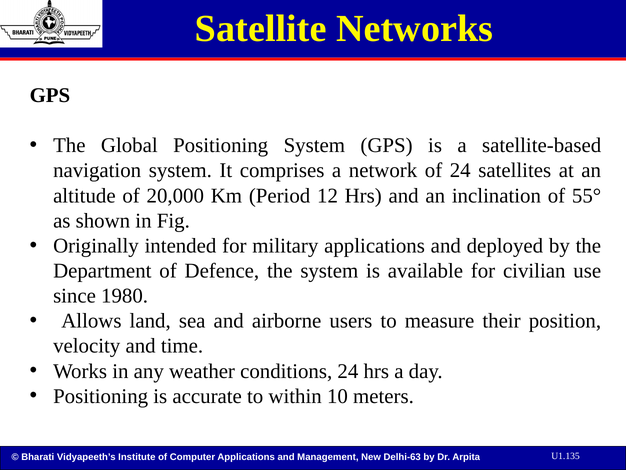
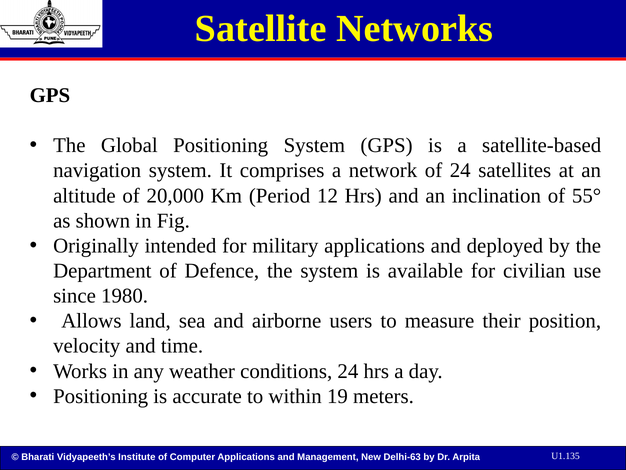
10: 10 -> 19
